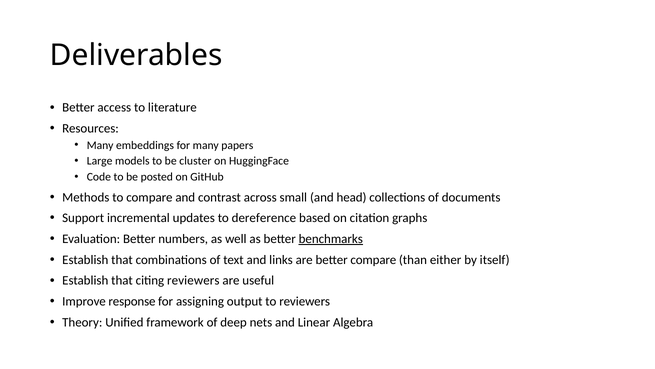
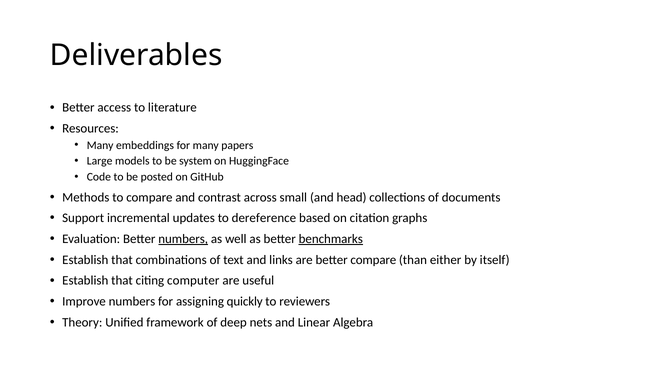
cluster: cluster -> system
numbers at (183, 239) underline: none -> present
citing reviewers: reviewers -> computer
Improve response: response -> numbers
output: output -> quickly
